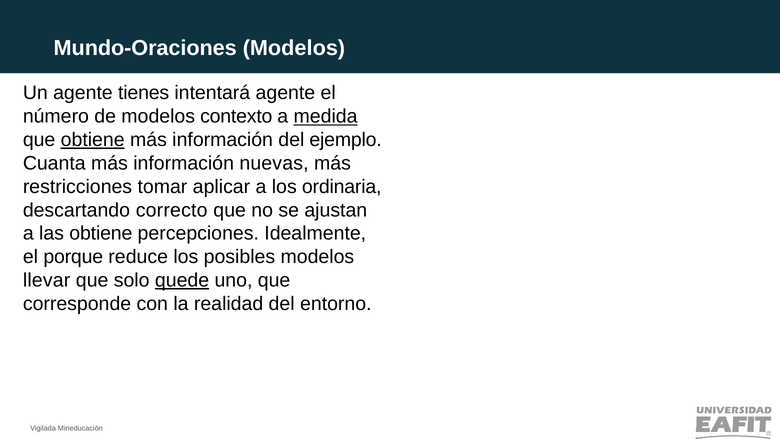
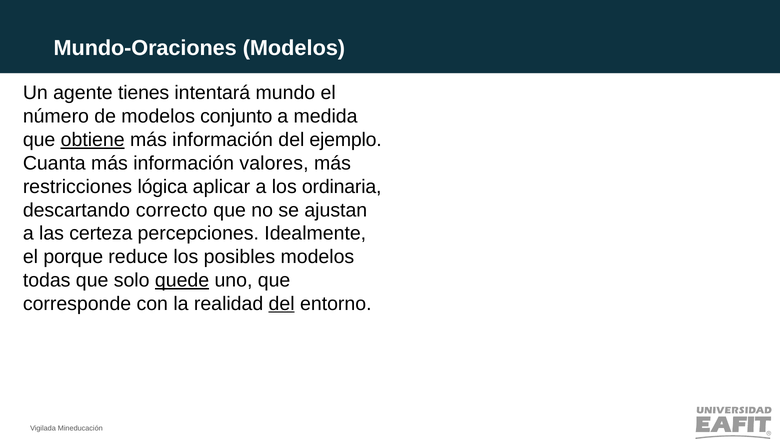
intentará agente: agente -> mundo
contexto: contexto -> conjunto
medida underline: present -> none
nuevas: nuevas -> valores
tomar: tomar -> lógica
las obtiene: obtiene -> certeza
llevar: llevar -> todas
del at (282, 304) underline: none -> present
